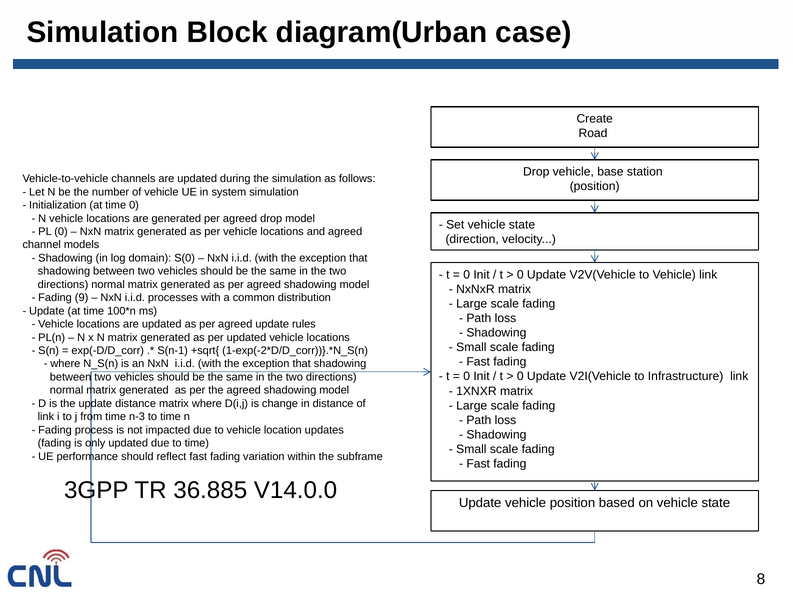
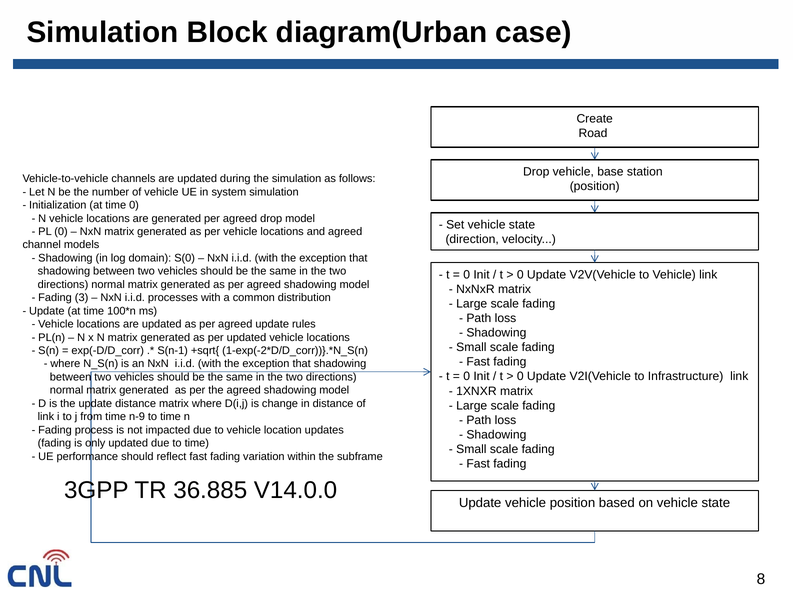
9: 9 -> 3
n-3: n-3 -> n-9
